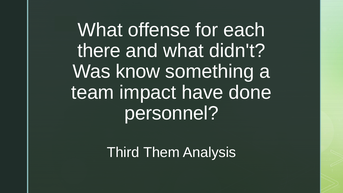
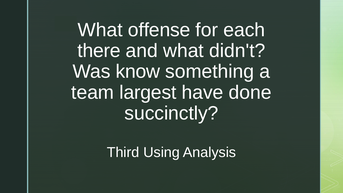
impact: impact -> largest
personnel: personnel -> succinctly
Them: Them -> Using
